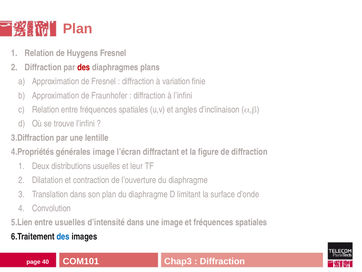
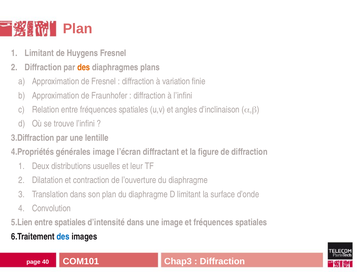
Relation at (39, 53): Relation -> Limitant
des at (84, 67) colour: red -> orange
entre usuelles: usuelles -> spatiales
